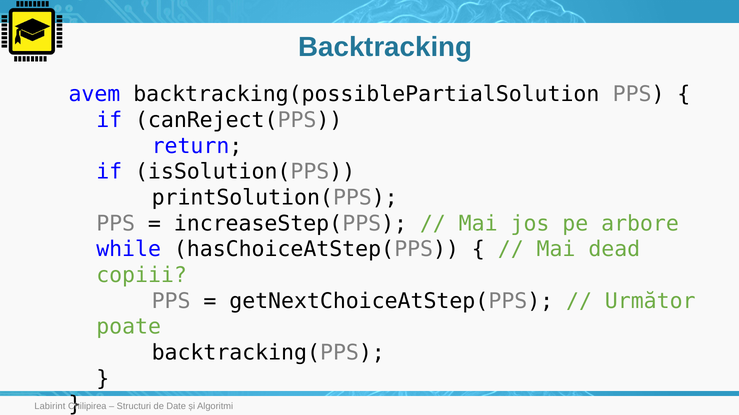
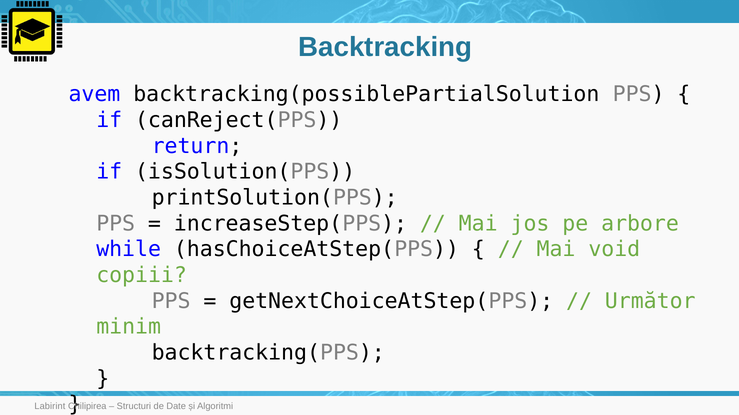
dead: dead -> void
poate: poate -> minim
